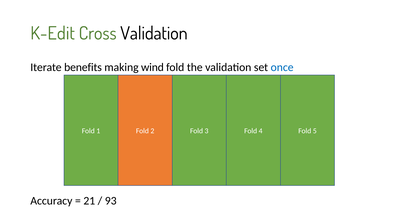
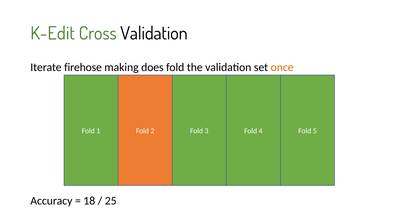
benefits: benefits -> firehose
wind: wind -> does
once colour: blue -> orange
21: 21 -> 18
93: 93 -> 25
